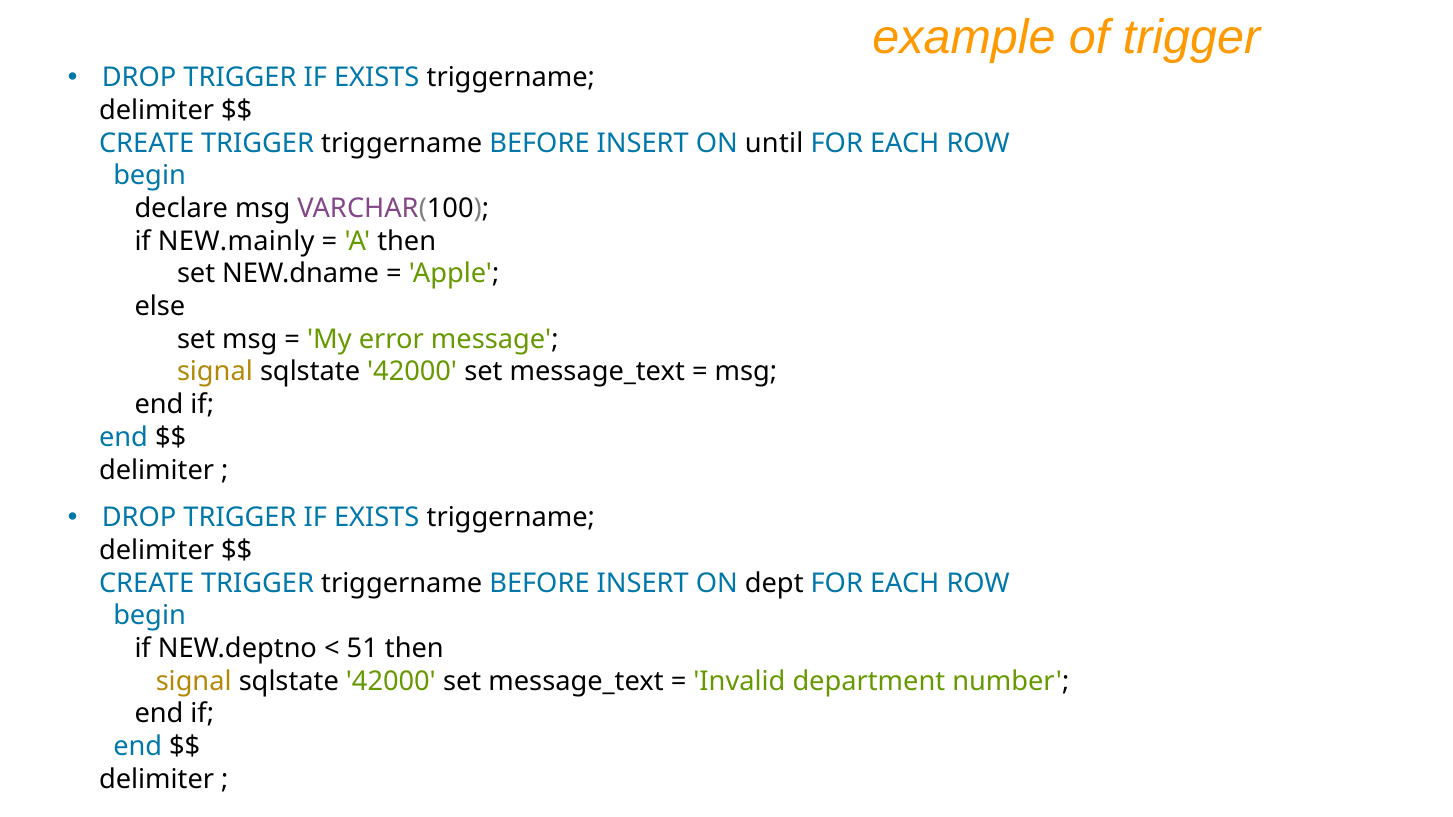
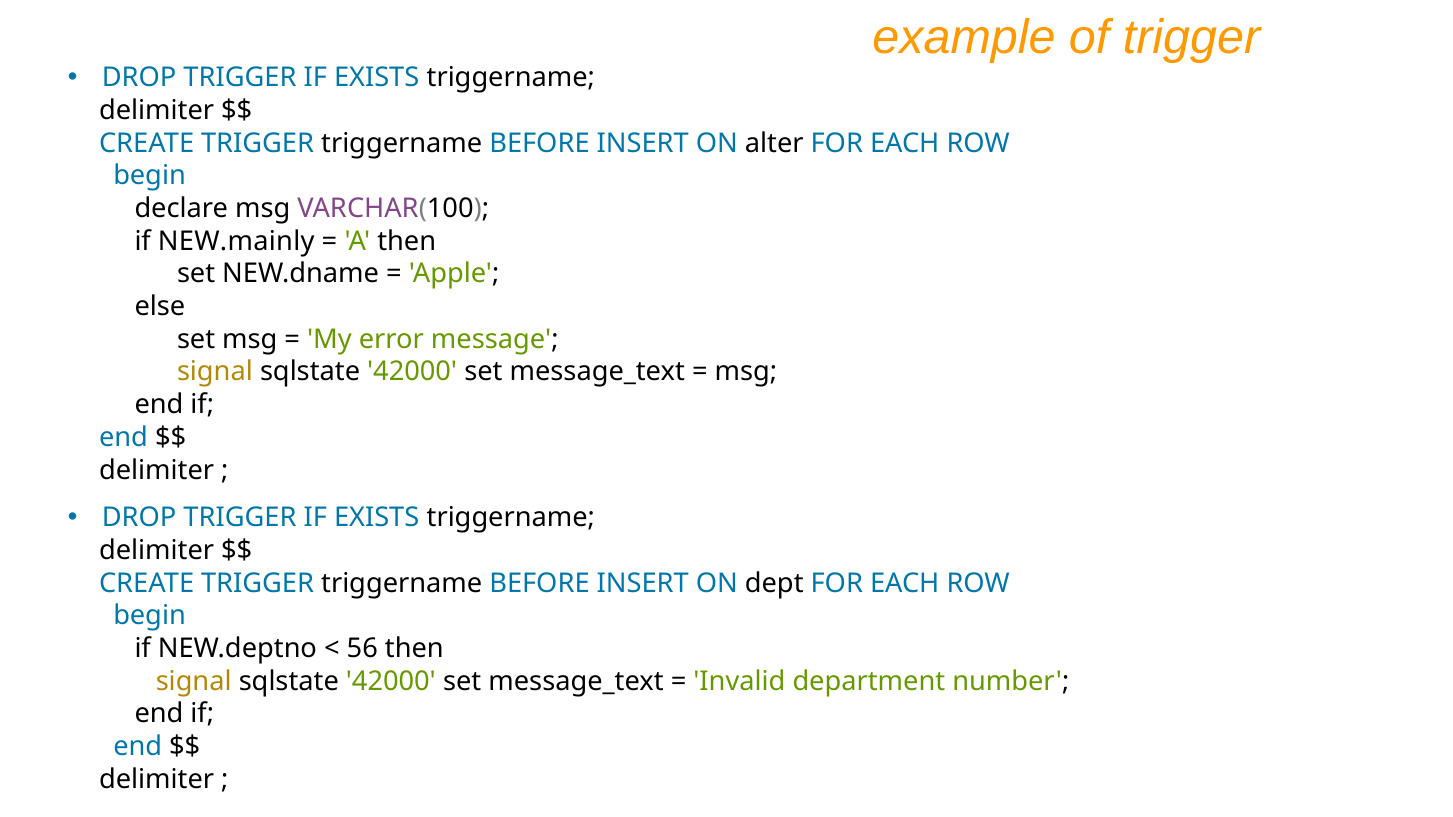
until: until -> alter
51: 51 -> 56
